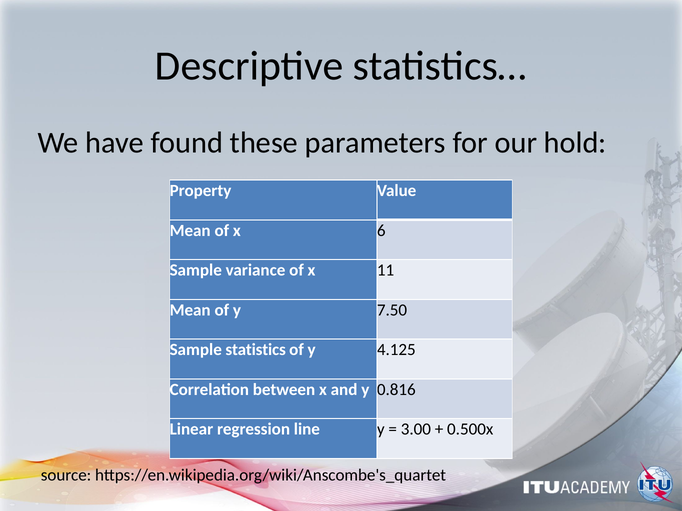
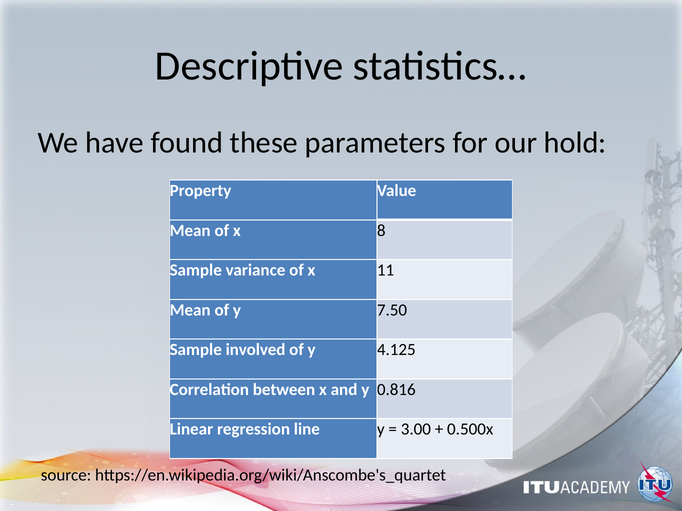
6: 6 -> 8
statistics: statistics -> involved
